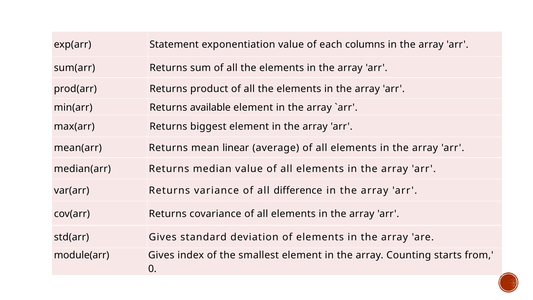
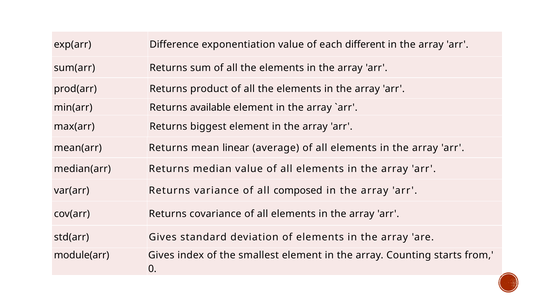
Statement: Statement -> Difference
columns: columns -> different
difference: difference -> composed
